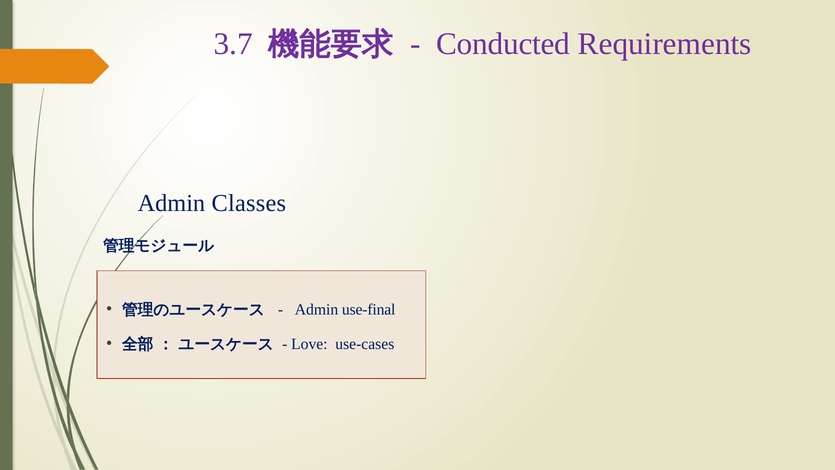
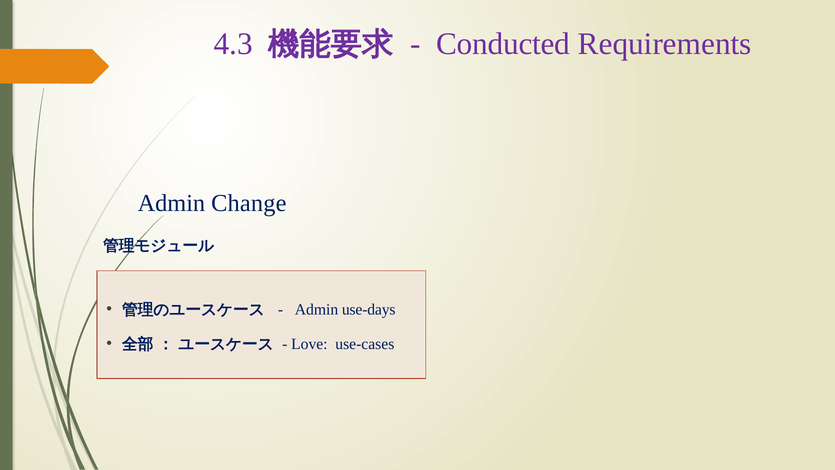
3.7: 3.7 -> 4.3
Classes: Classes -> Change
use-final: use-final -> use-days
